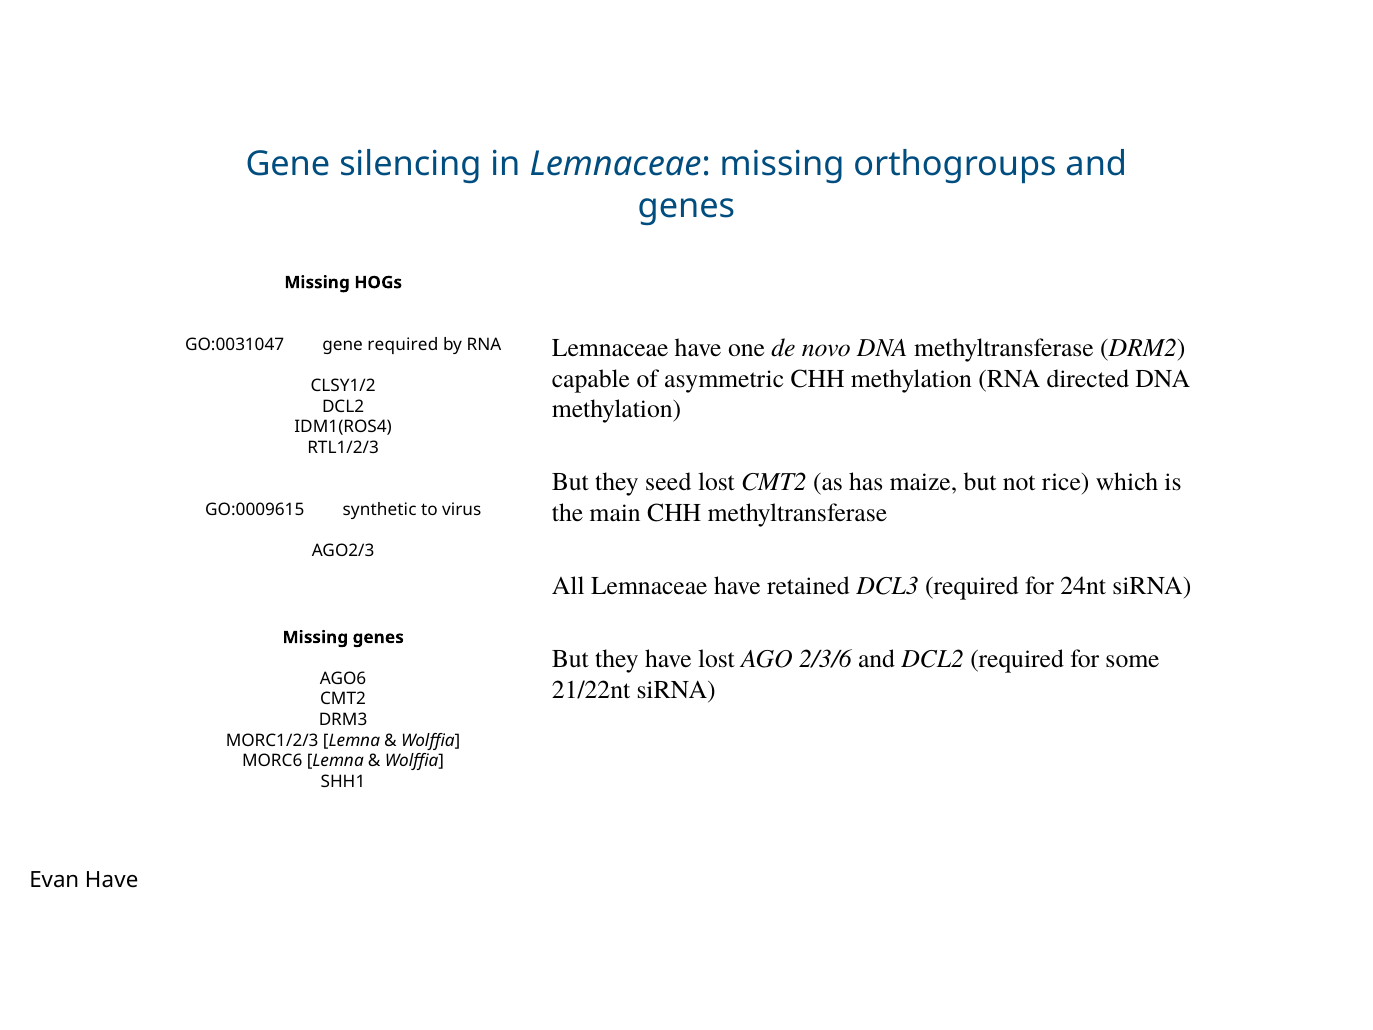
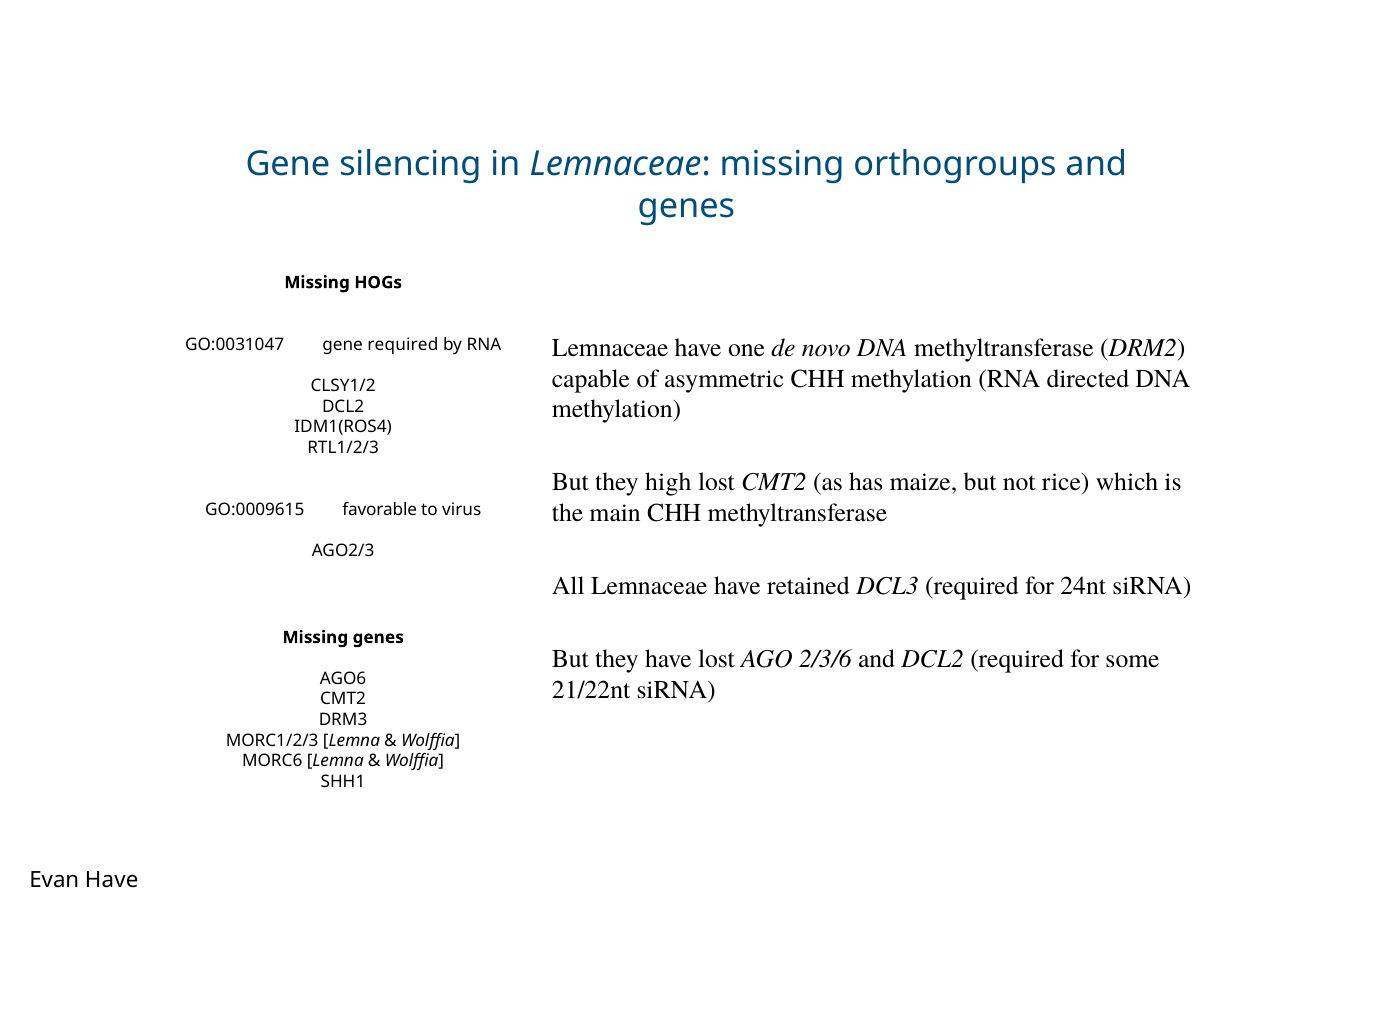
seed: seed -> high
synthetic: synthetic -> favorable
